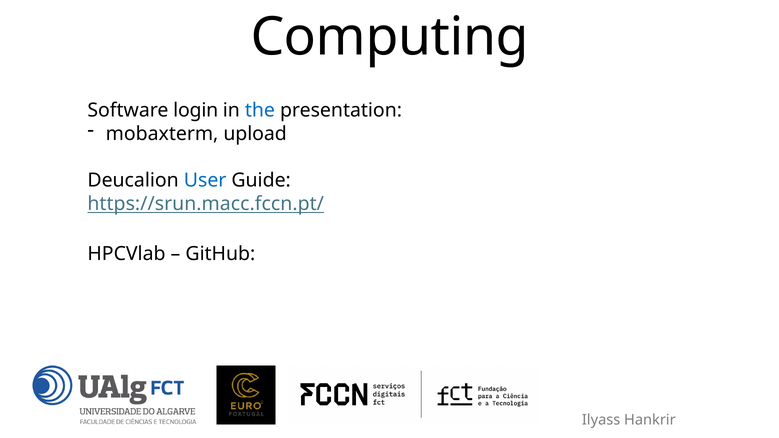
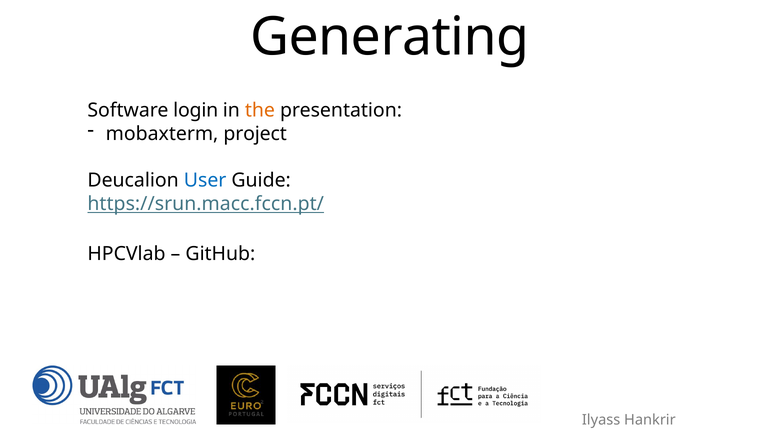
Computing: Computing -> Generating
the colour: blue -> orange
upload: upload -> project
